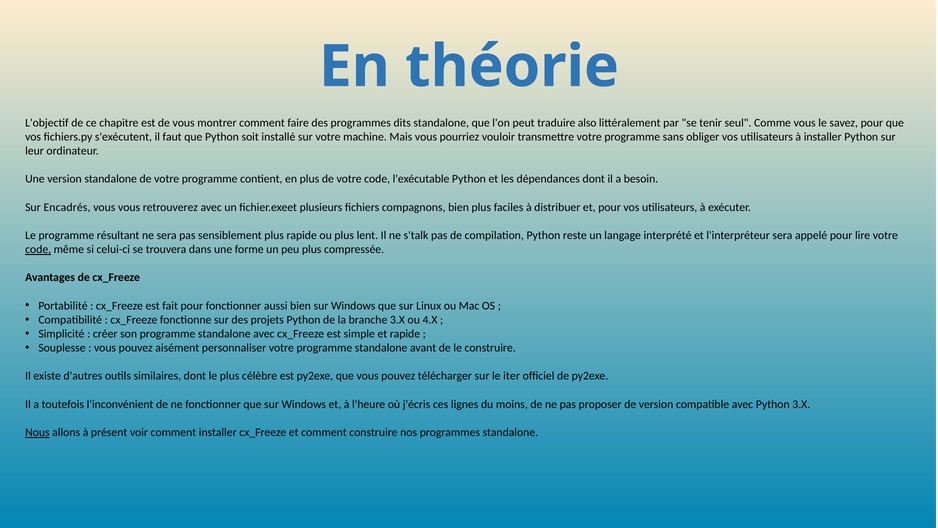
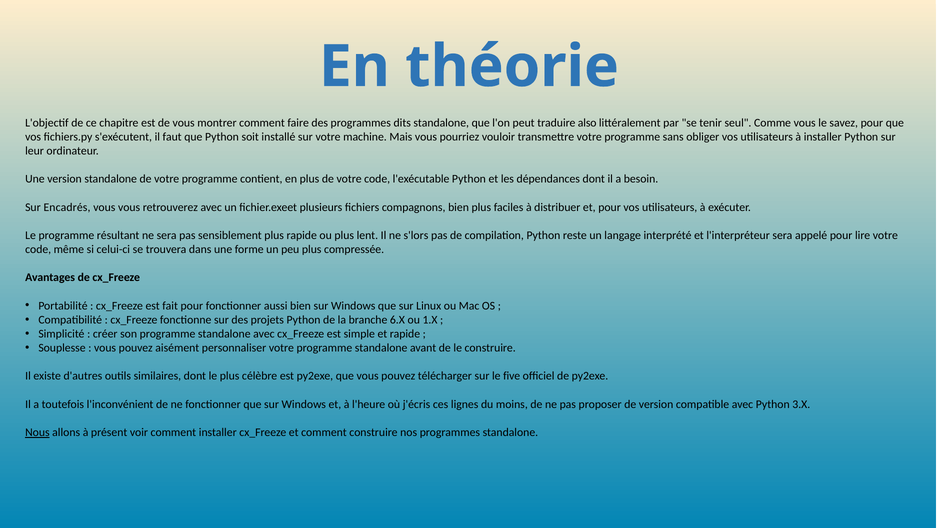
s'talk: s'talk -> s'lors
code at (38, 249) underline: present -> none
branche 3.X: 3.X -> 6.X
4.X: 4.X -> 1.X
iter: iter -> five
